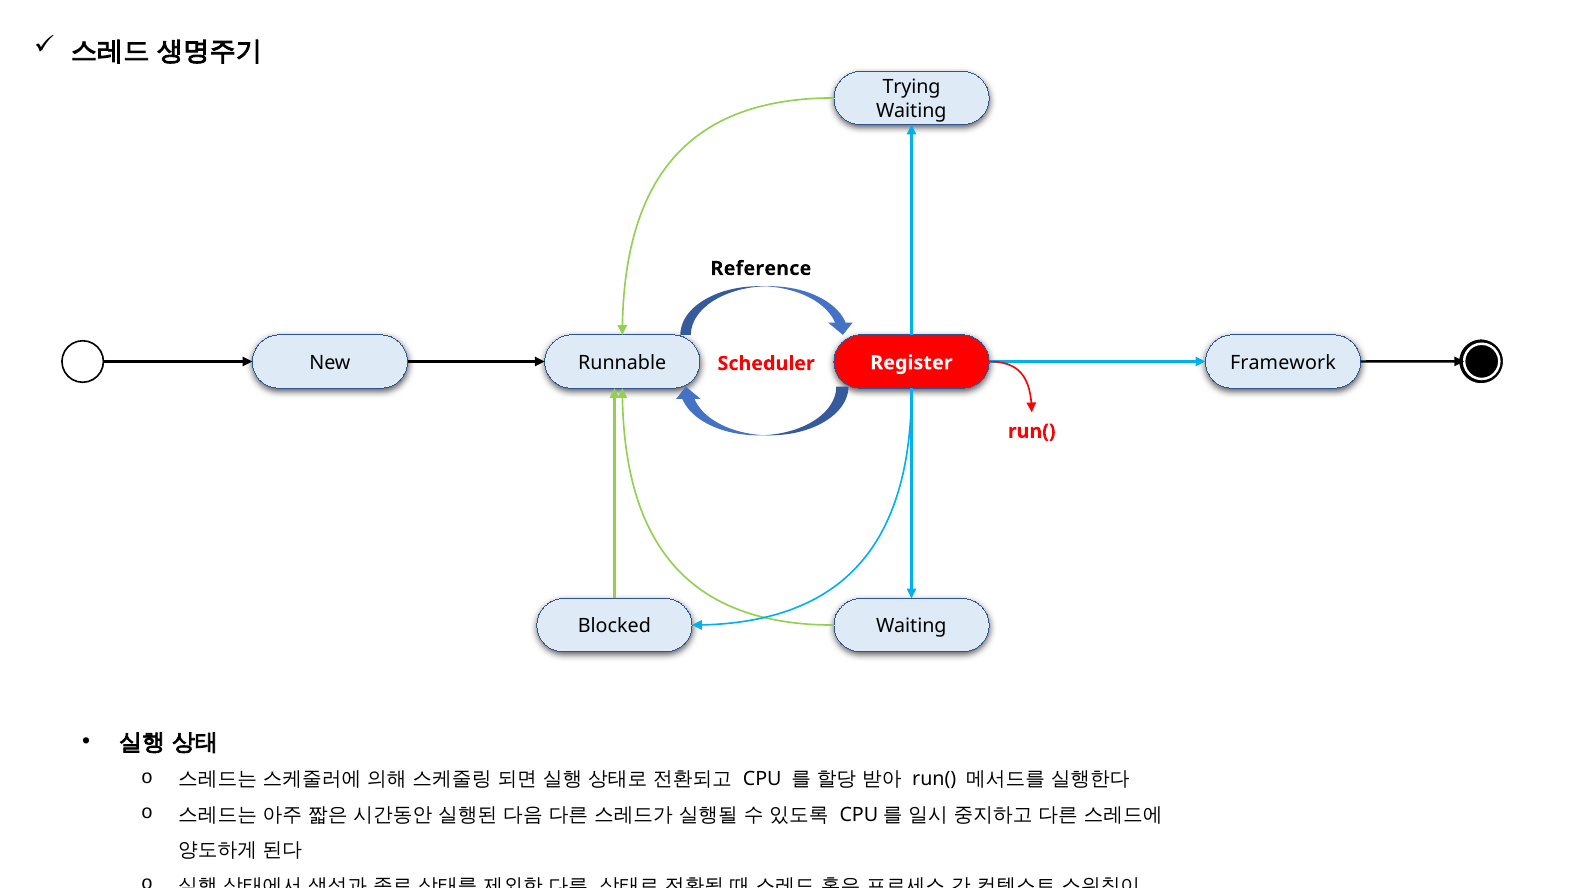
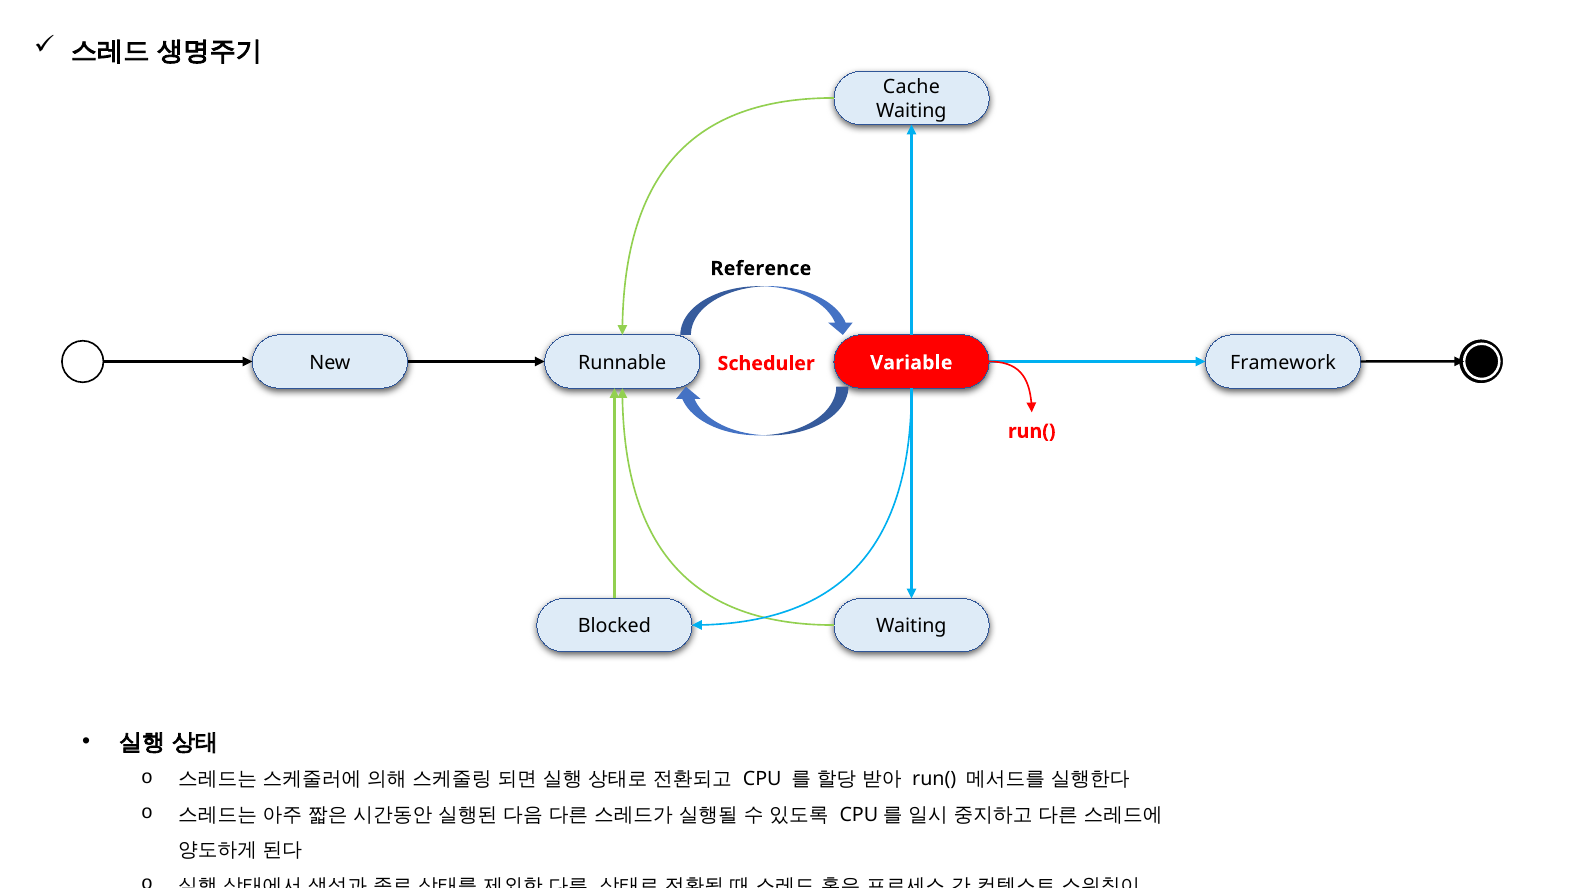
Trying: Trying -> Cache
Register: Register -> Variable
